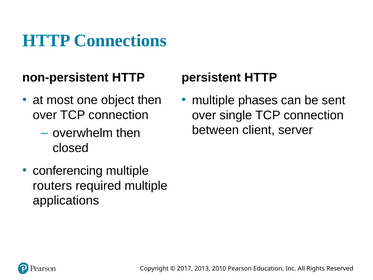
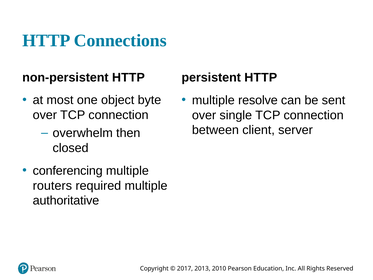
object then: then -> byte
phases: phases -> resolve
applications: applications -> authoritative
